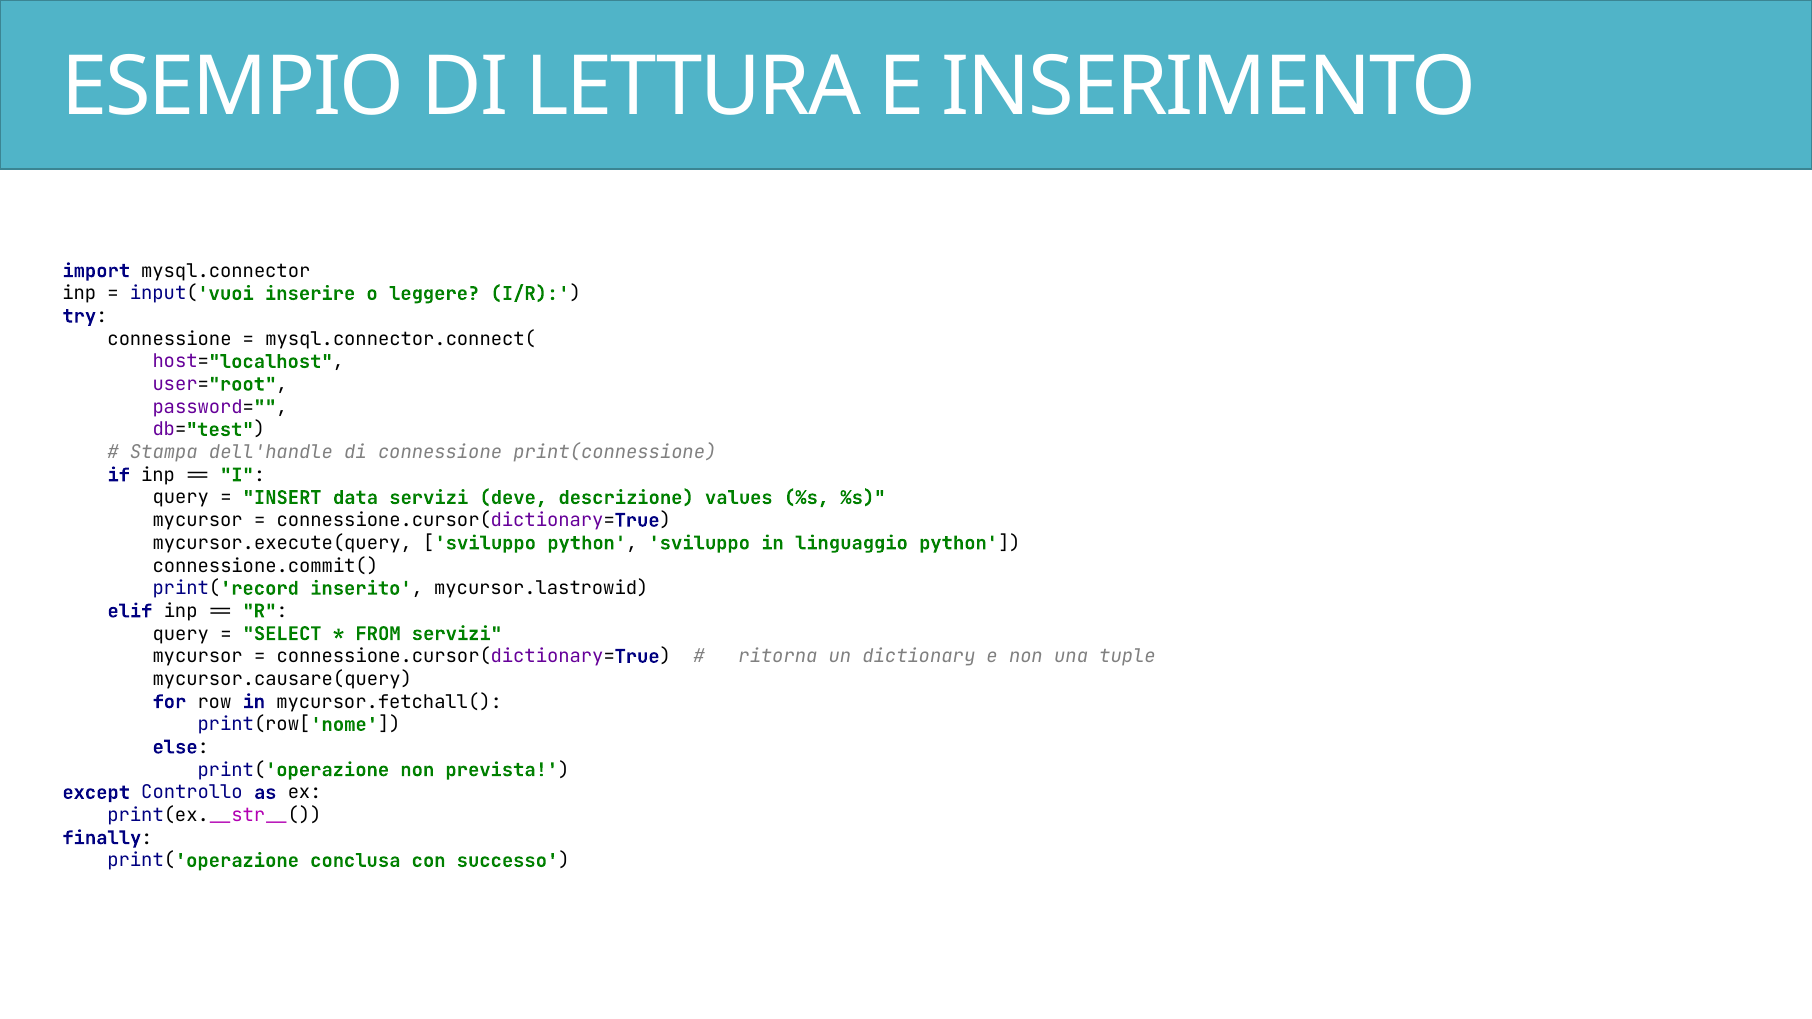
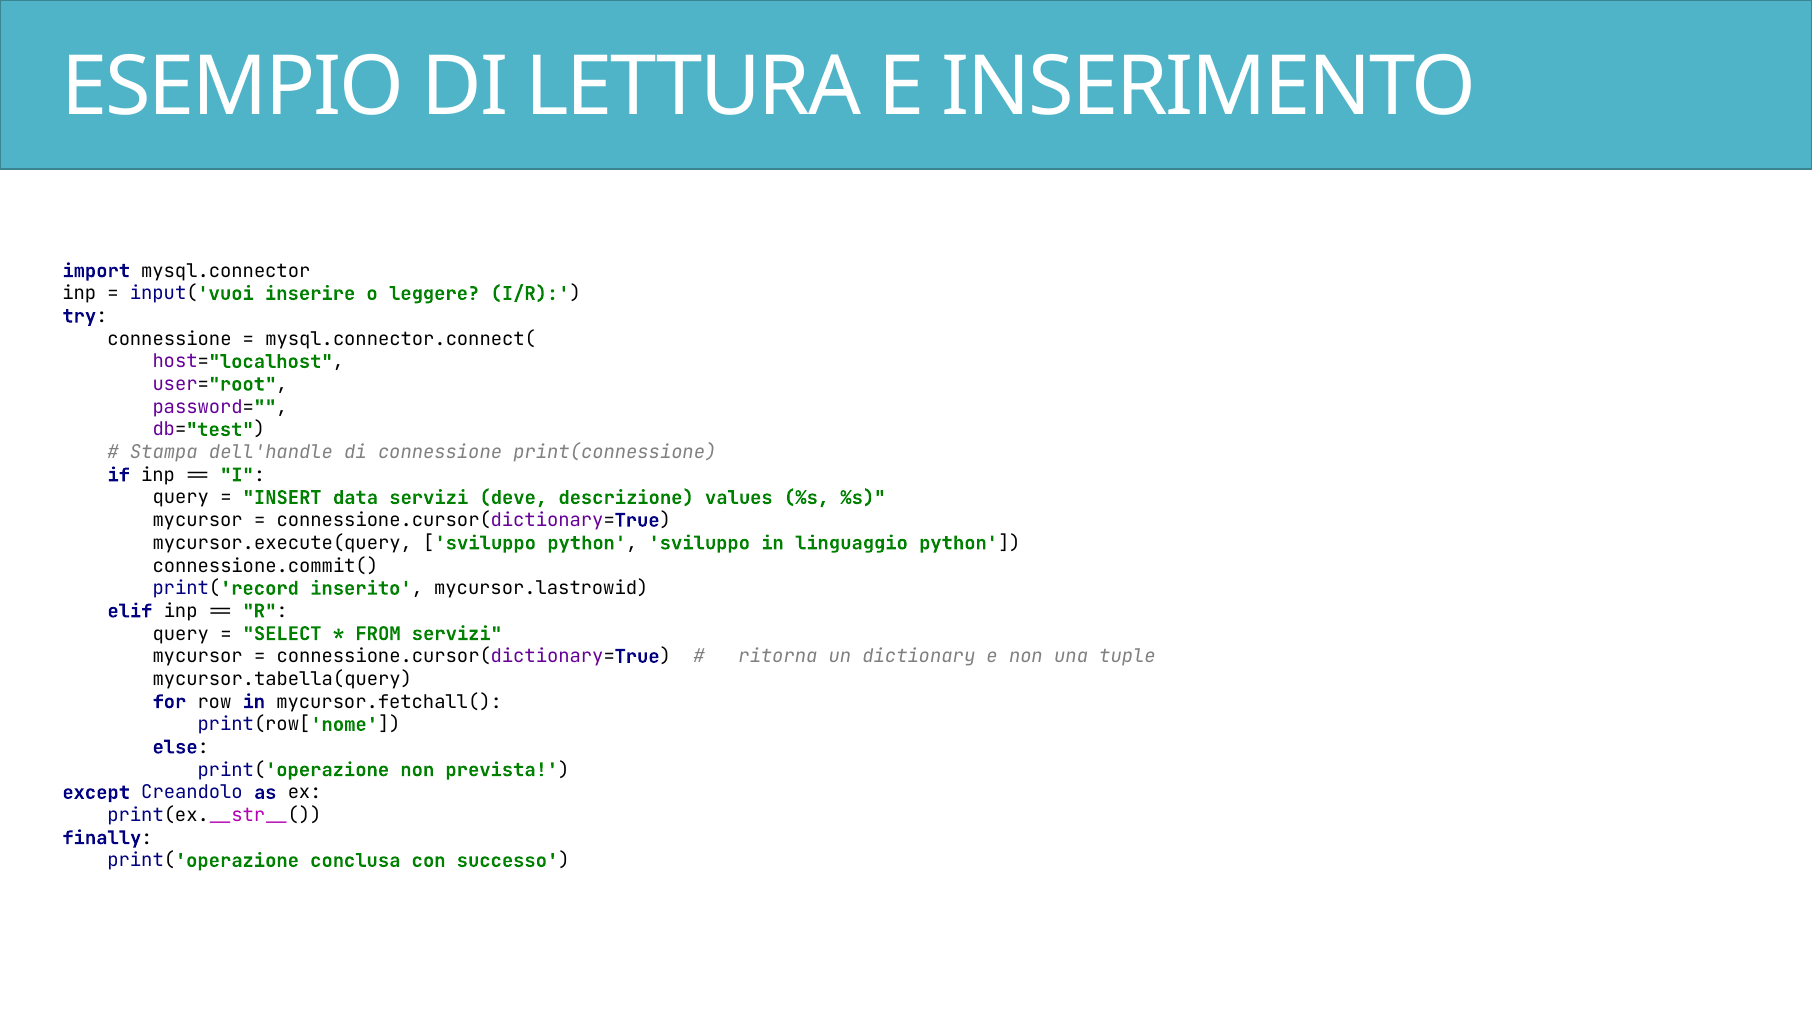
mycursor.causare(query: mycursor.causare(query -> mycursor.tabella(query
Controllo: Controllo -> Creandolo
